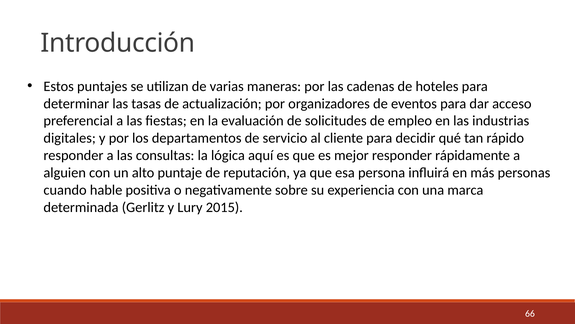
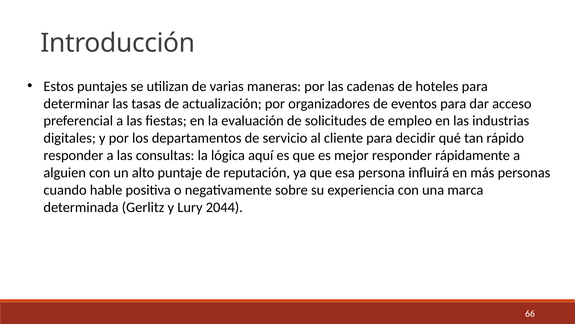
2015: 2015 -> 2044
